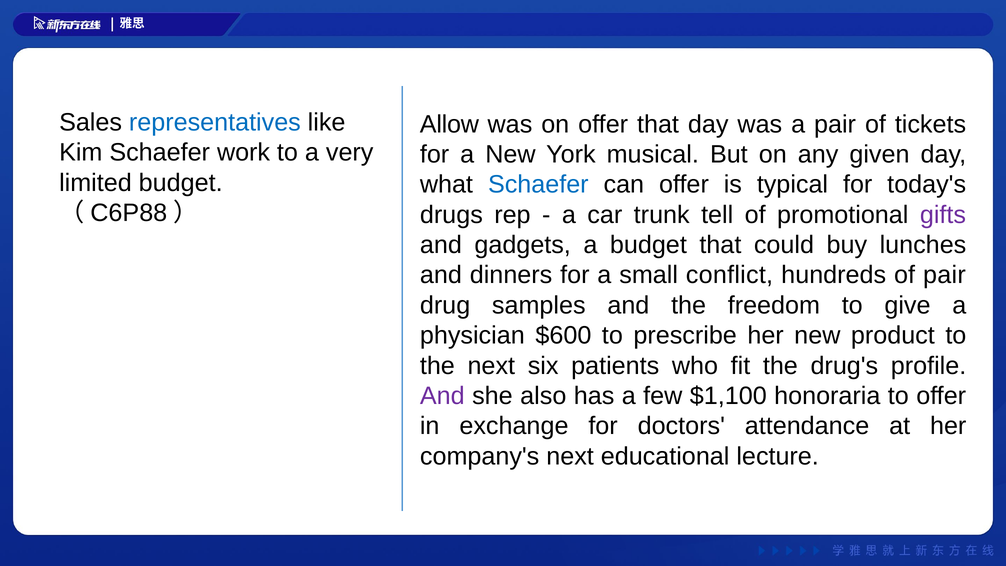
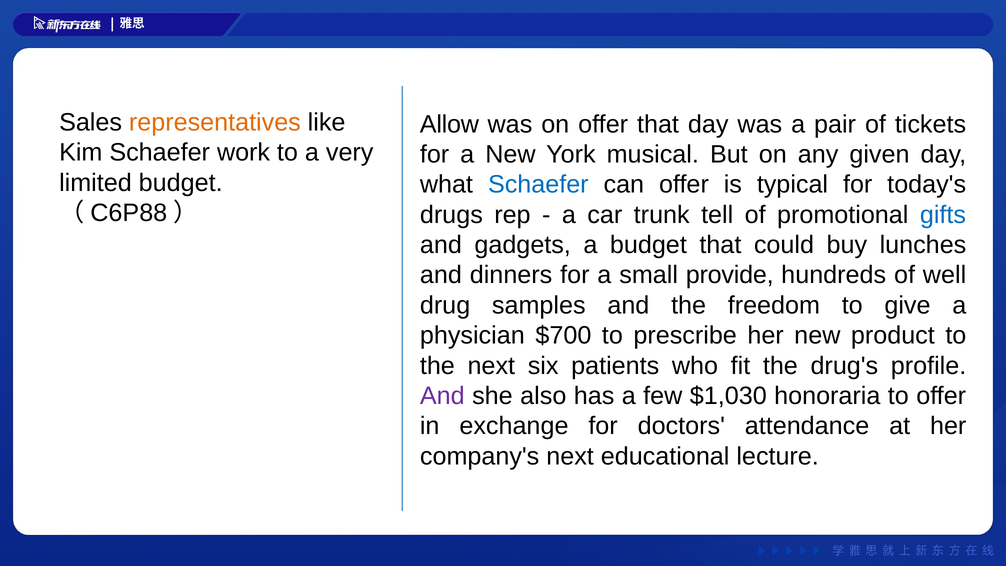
representatives colour: blue -> orange
gifts colour: purple -> blue
conflict: conflict -> provide
of pair: pair -> well
$600: $600 -> $700
$1,100: $1,100 -> $1,030
